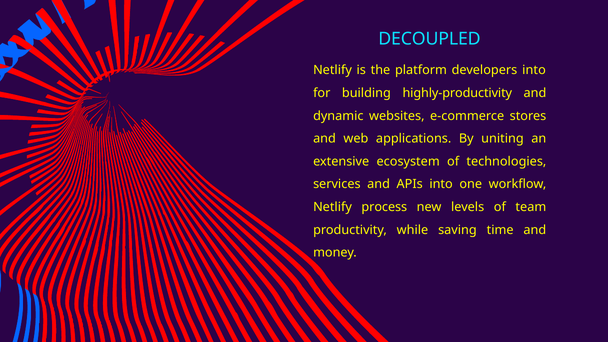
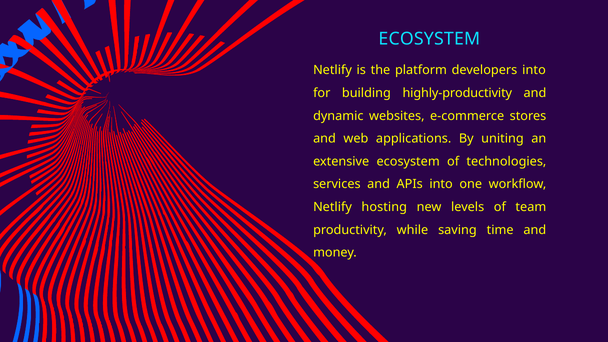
DECOUPLED at (429, 39): DECOUPLED -> ECOSYSTEM
process: process -> hosting
